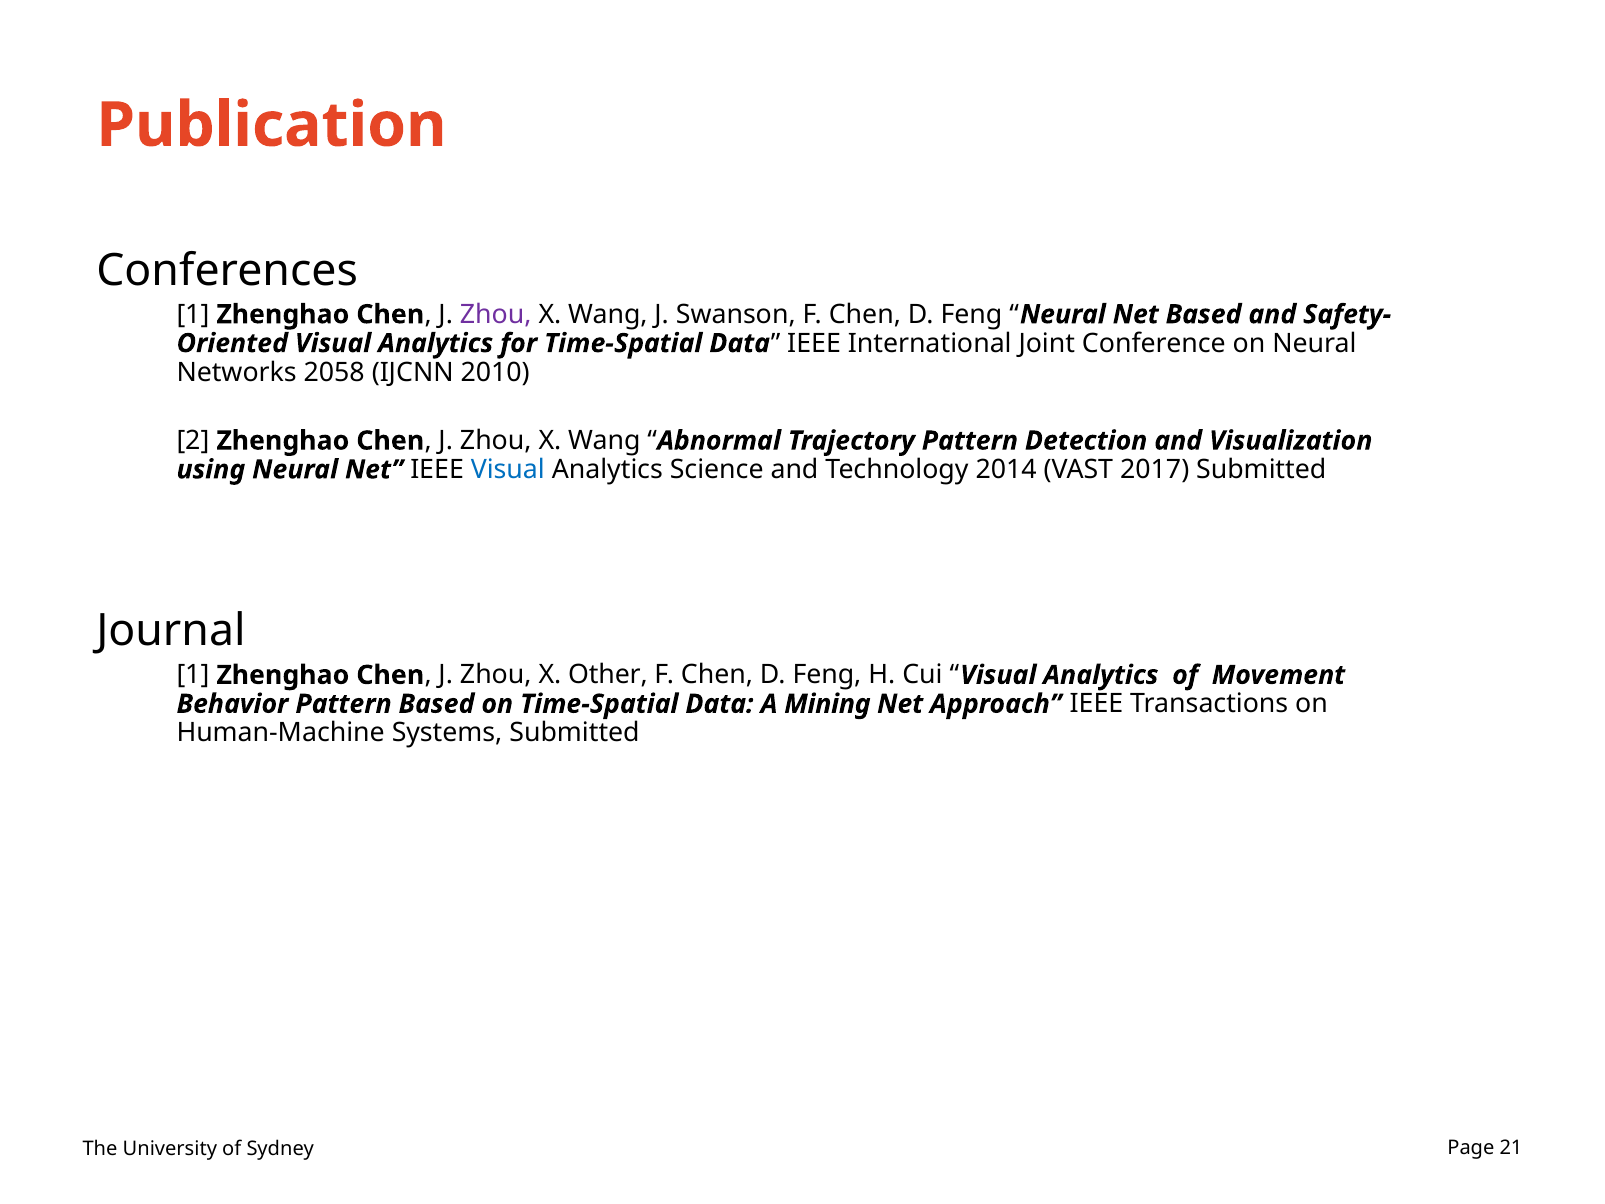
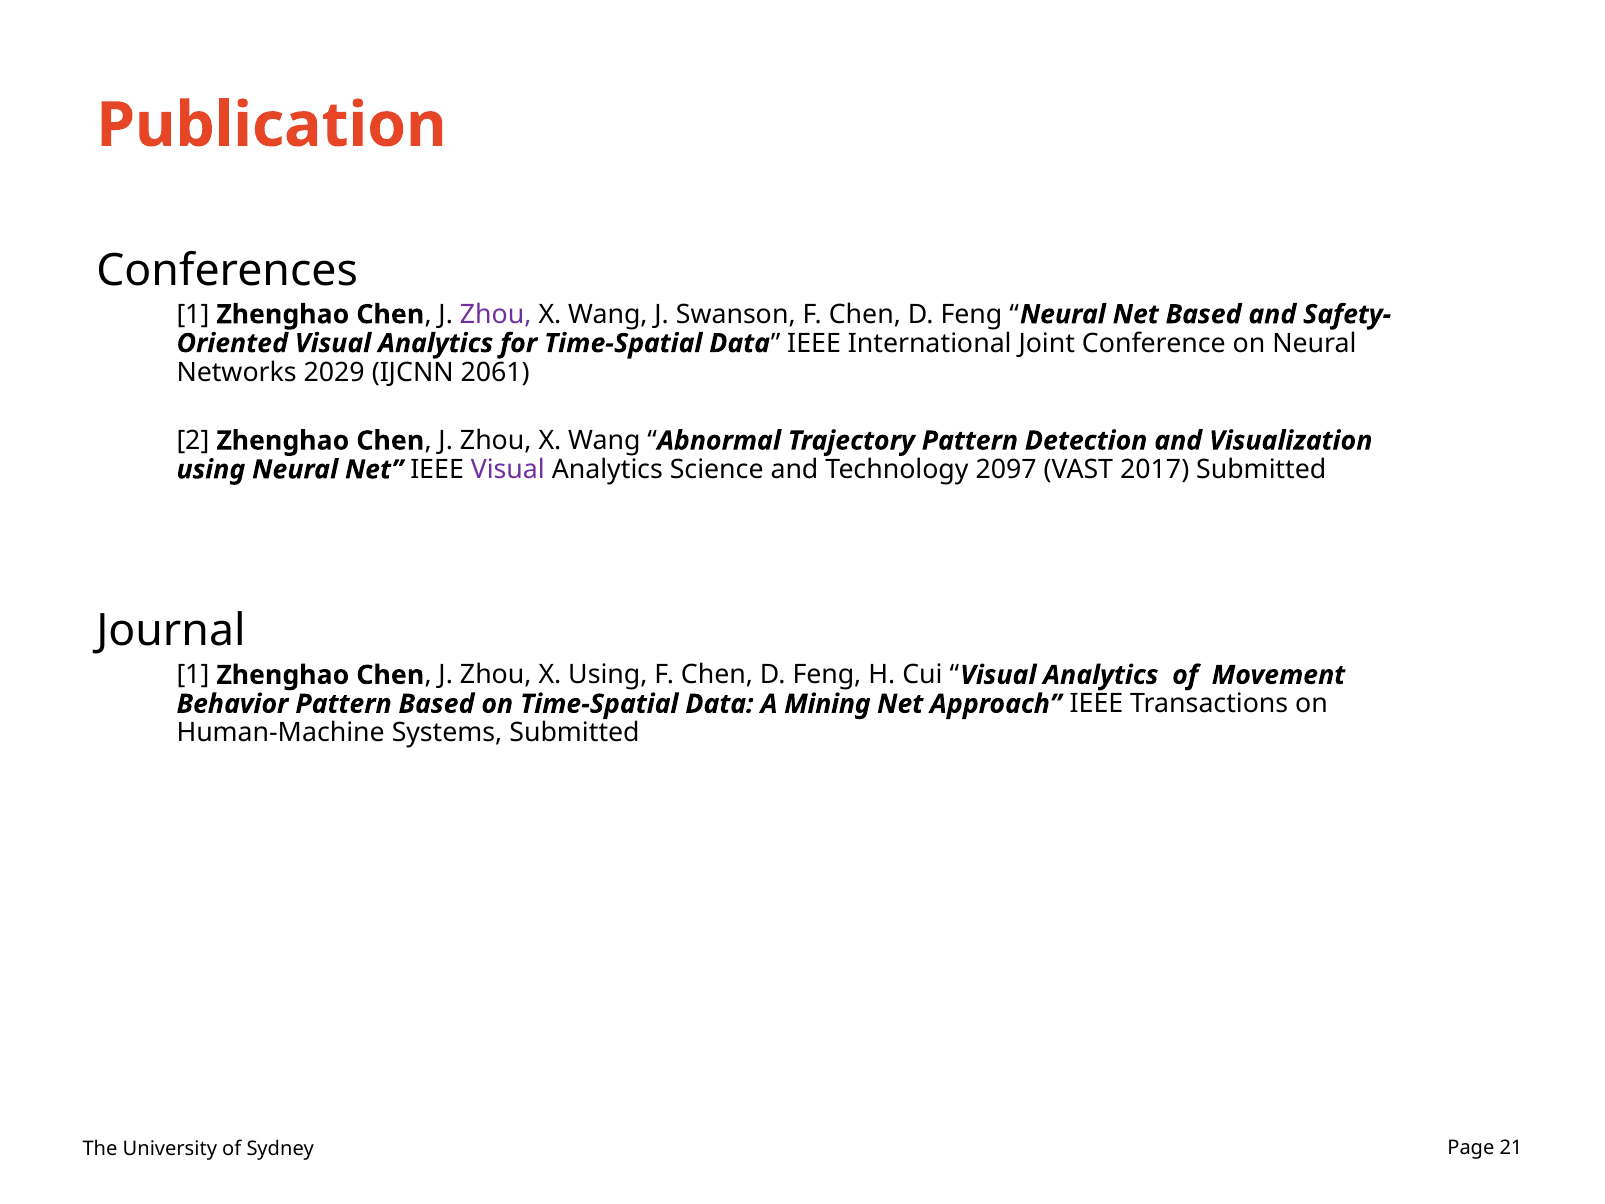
2058: 2058 -> 2029
2010: 2010 -> 2061
Visual at (508, 470) colour: blue -> purple
2014: 2014 -> 2097
X Other: Other -> Using
